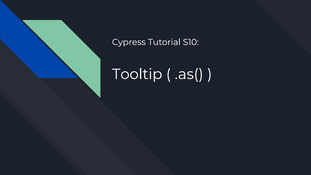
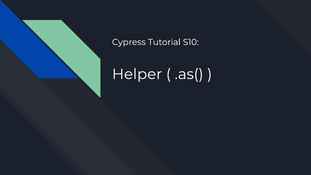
Tooltip: Tooltip -> Helper
